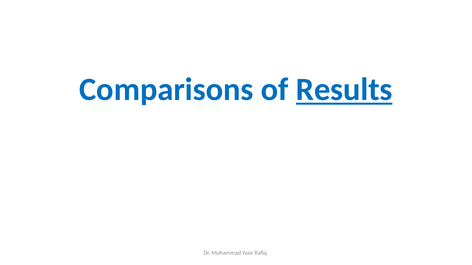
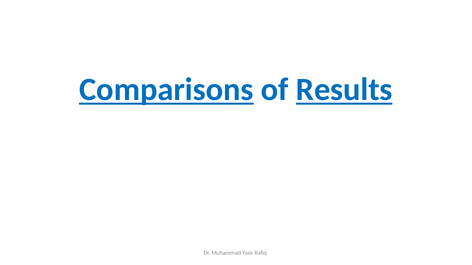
Comparisons underline: none -> present
